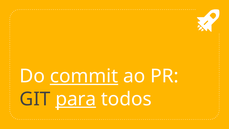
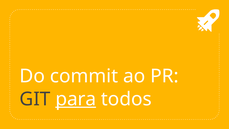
commit underline: present -> none
